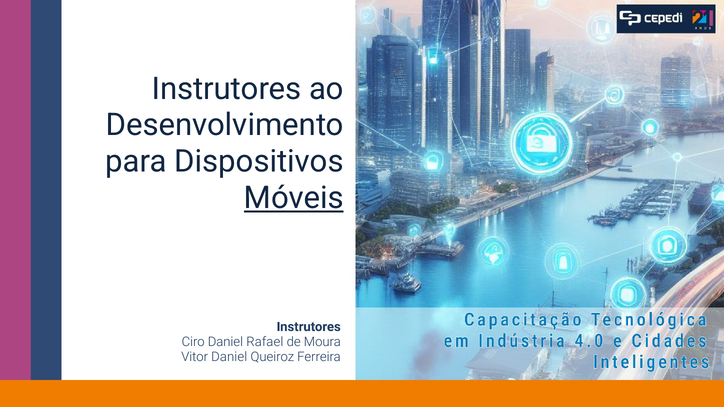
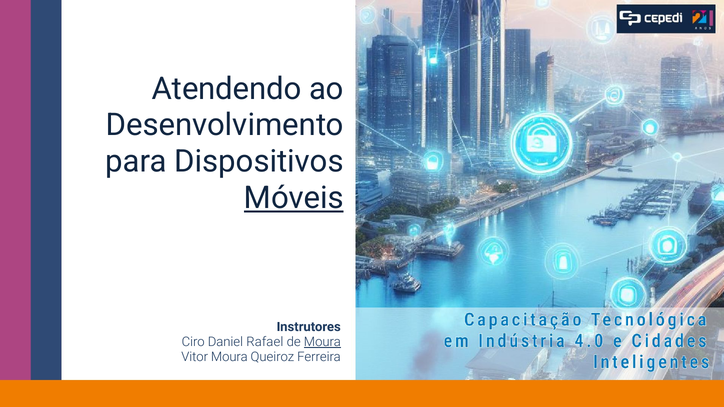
Instrutores at (227, 89): Instrutores -> Atendendo
Moura at (322, 342) underline: none -> present
Vitor Daniel: Daniel -> Moura
